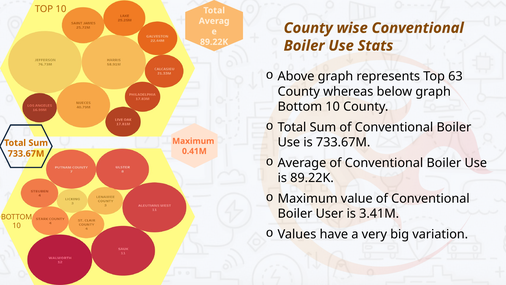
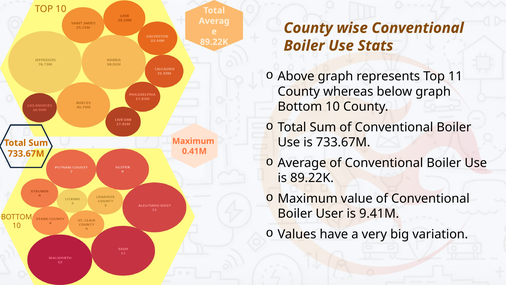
63: 63 -> 11
3.41M: 3.41M -> 9.41M
